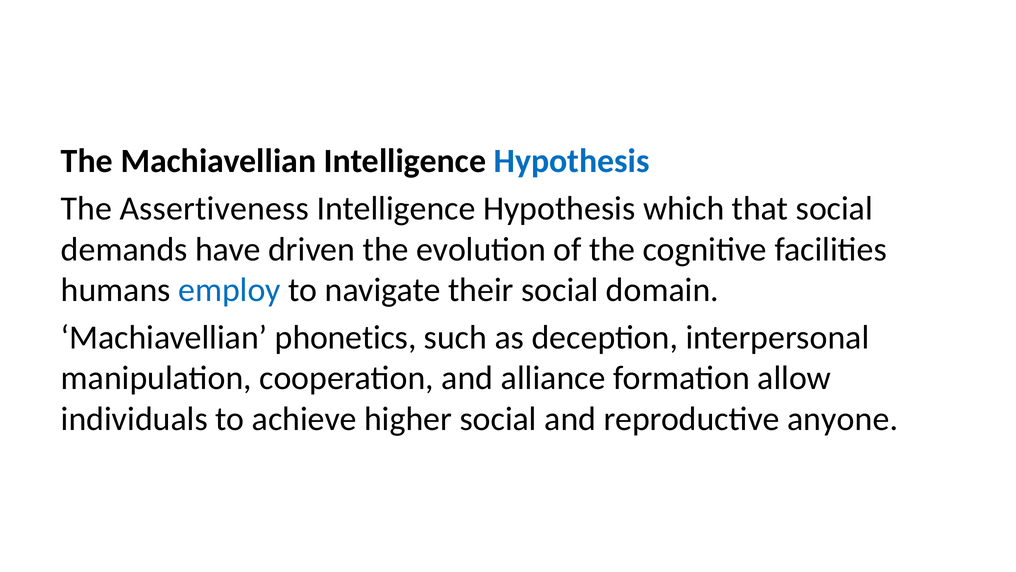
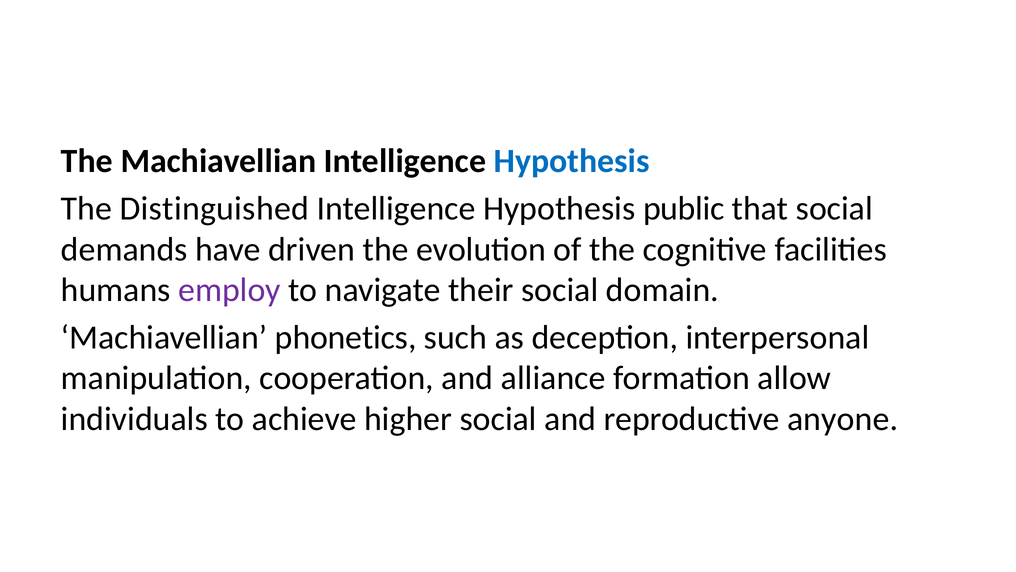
Assertiveness: Assertiveness -> Distinguished
which: which -> public
employ colour: blue -> purple
